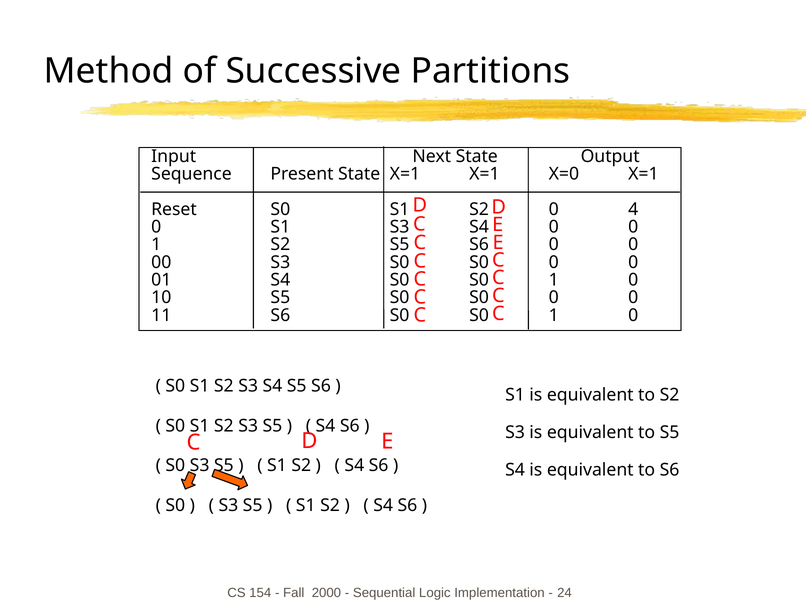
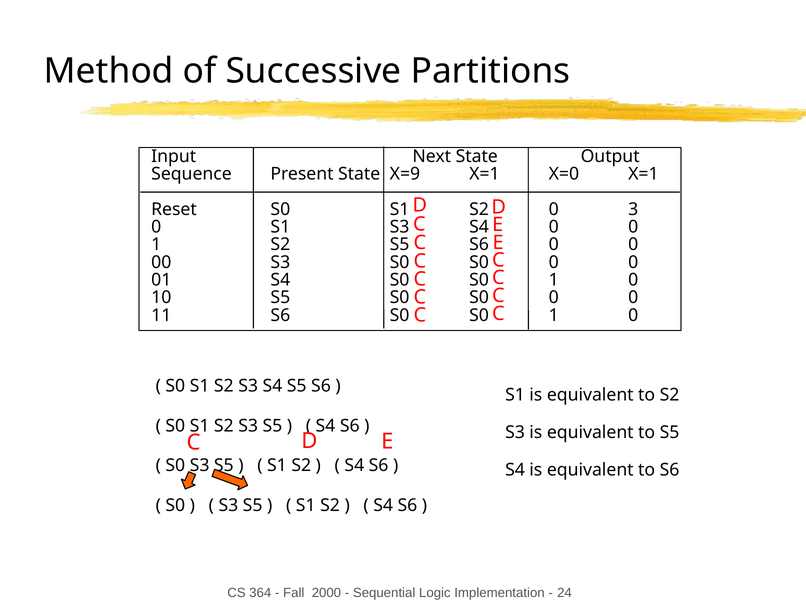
State X=1: X=1 -> X=9
4: 4 -> 3
154: 154 -> 364
